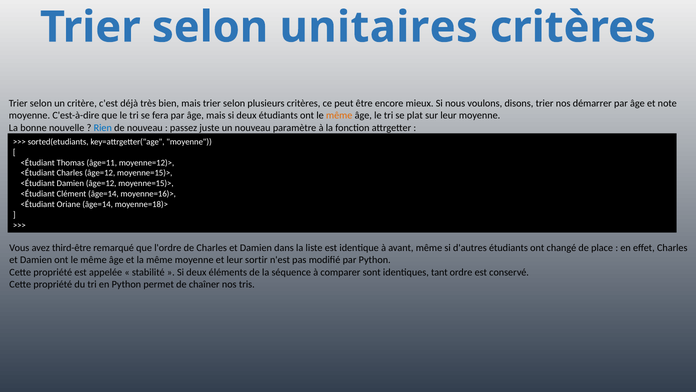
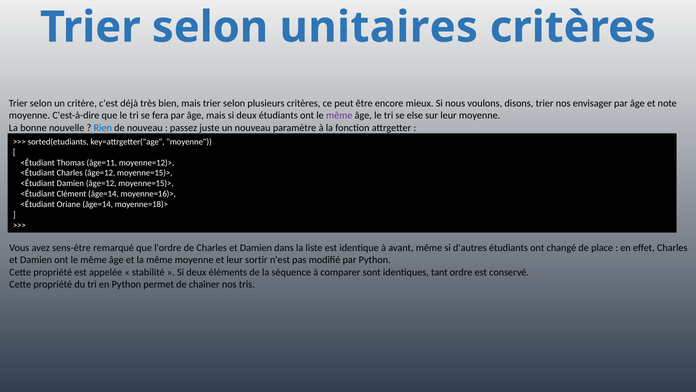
démarrer: démarrer -> envisager
même at (339, 115) colour: orange -> purple
plat: plat -> else
third-être: third-être -> sens-être
